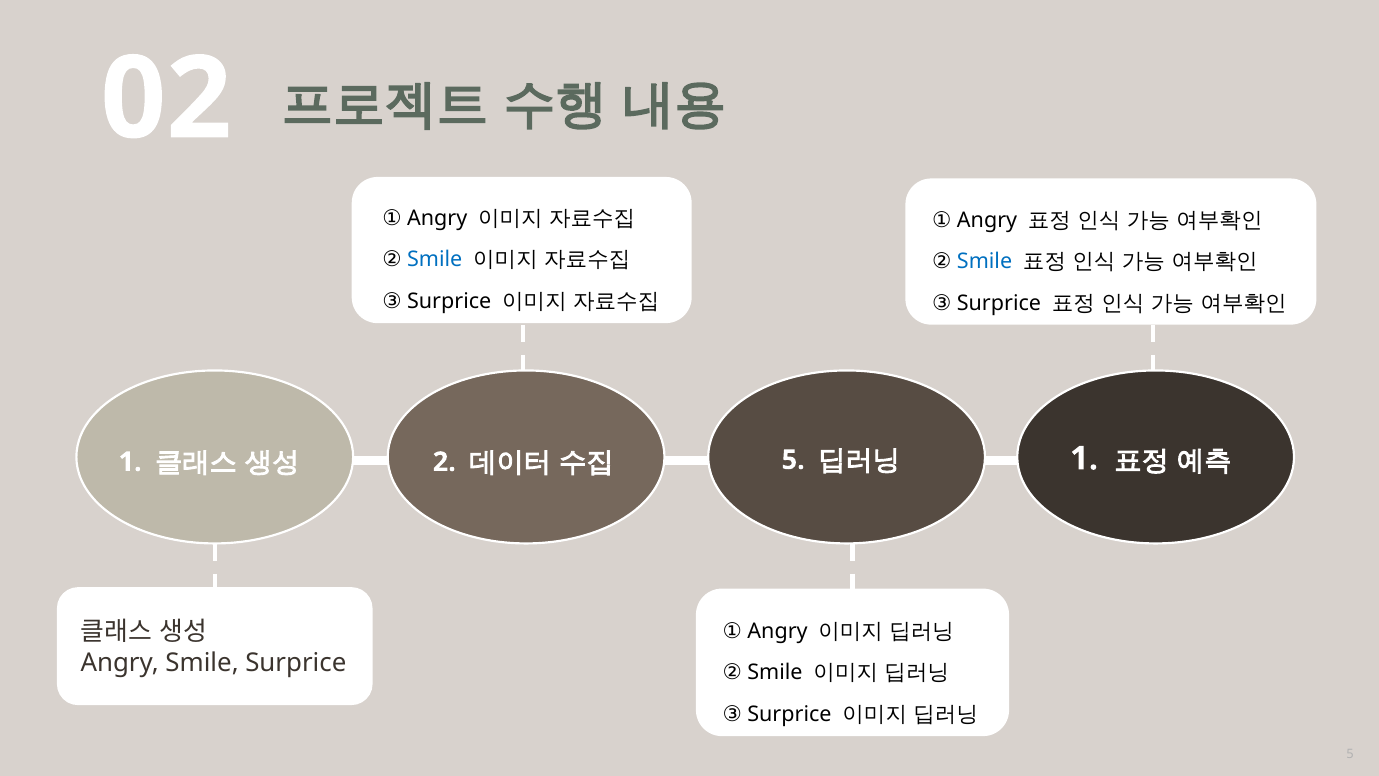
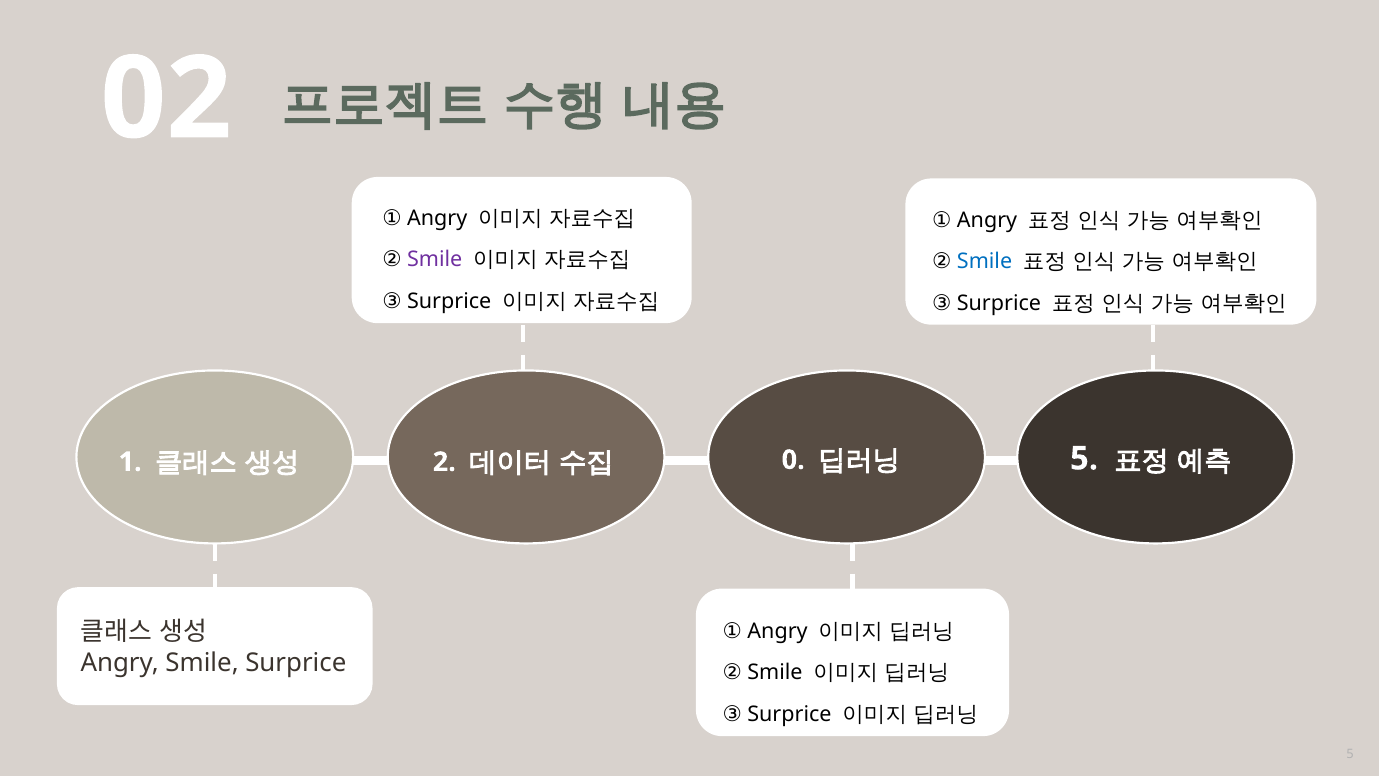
Smile at (435, 260) colour: blue -> purple
5 at (793, 460): 5 -> 0
1 at (1084, 458): 1 -> 5
